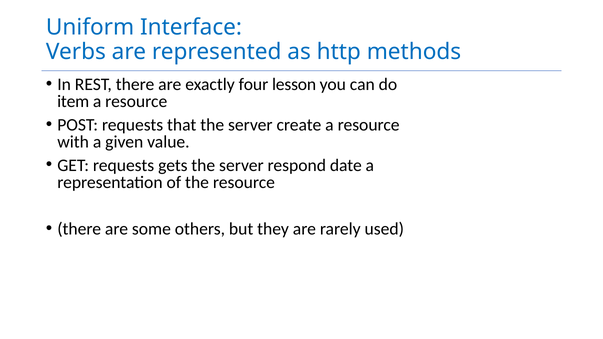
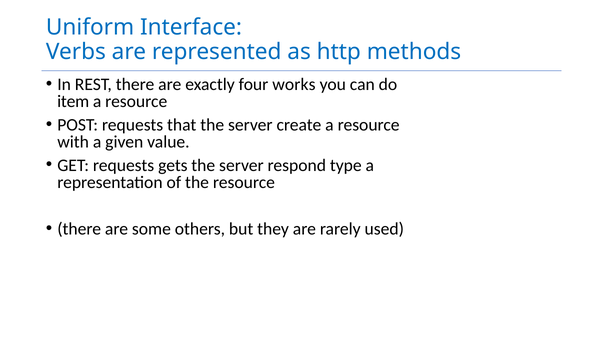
lesson: lesson -> works
date: date -> type
